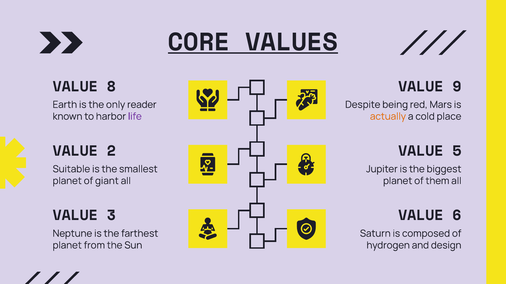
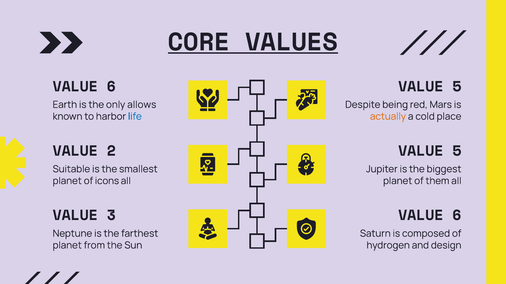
8 at (111, 87): 8 -> 6
9 at (457, 87): 9 -> 5
reader: reader -> allows
life colour: purple -> blue
giant: giant -> icons
